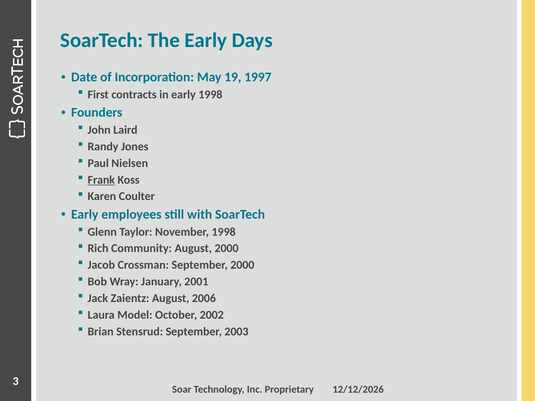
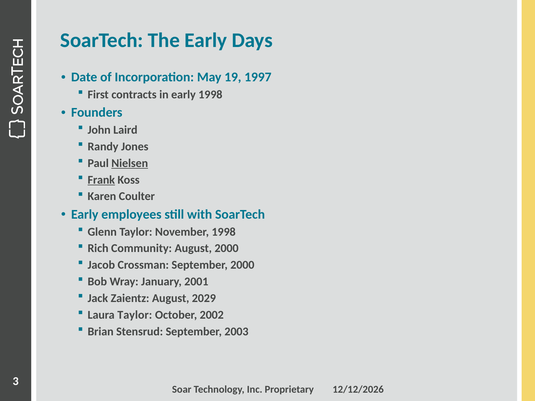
Nielsen underline: none -> present
2006: 2006 -> 2029
Laura Model: Model -> Taylor
